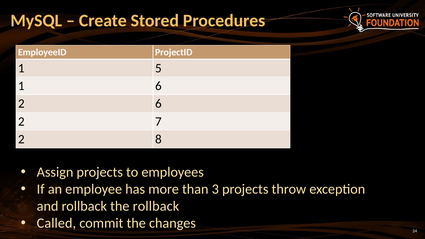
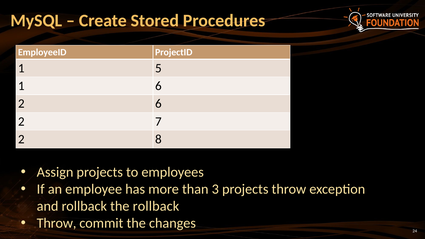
Called at (56, 223): Called -> Throw
